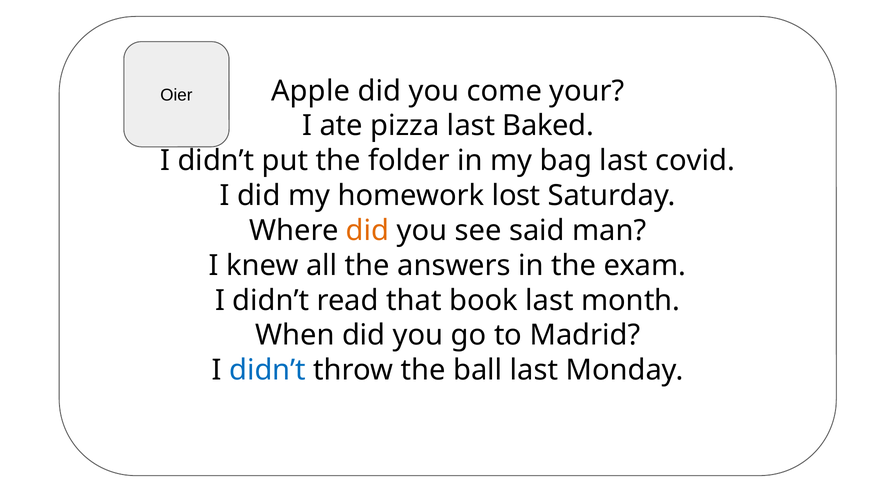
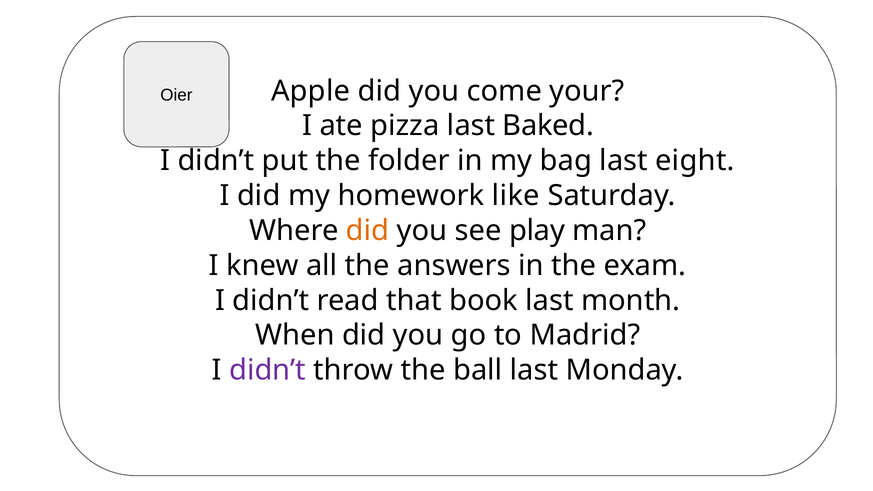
covid: covid -> eight
lost: lost -> like
said: said -> play
didn’t at (268, 370) colour: blue -> purple
